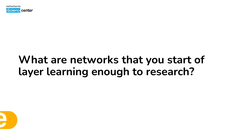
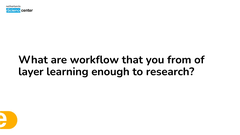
networks: networks -> workflow
start: start -> from
